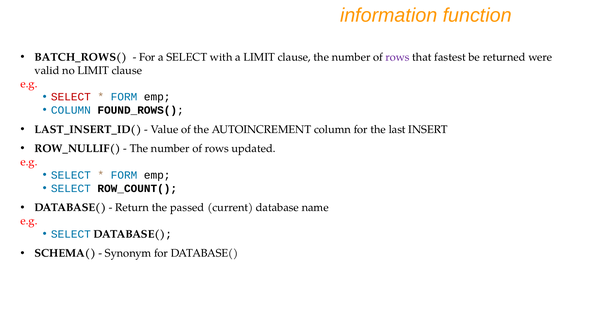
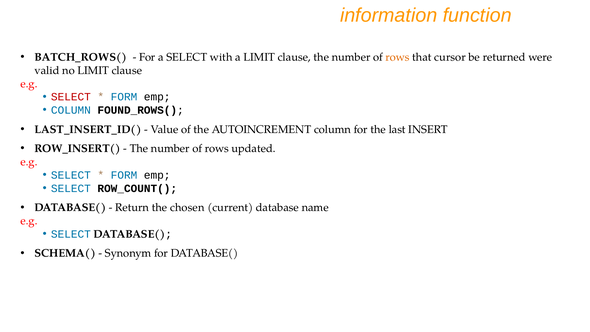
rows at (398, 57) colour: purple -> orange
fastest: fastest -> cursor
ROW_NULLIF(: ROW_NULLIF( -> ROW_INSERT(
passed: passed -> chosen
